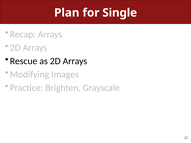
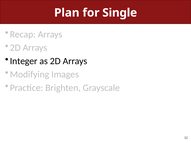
Rescue: Rescue -> Integer
